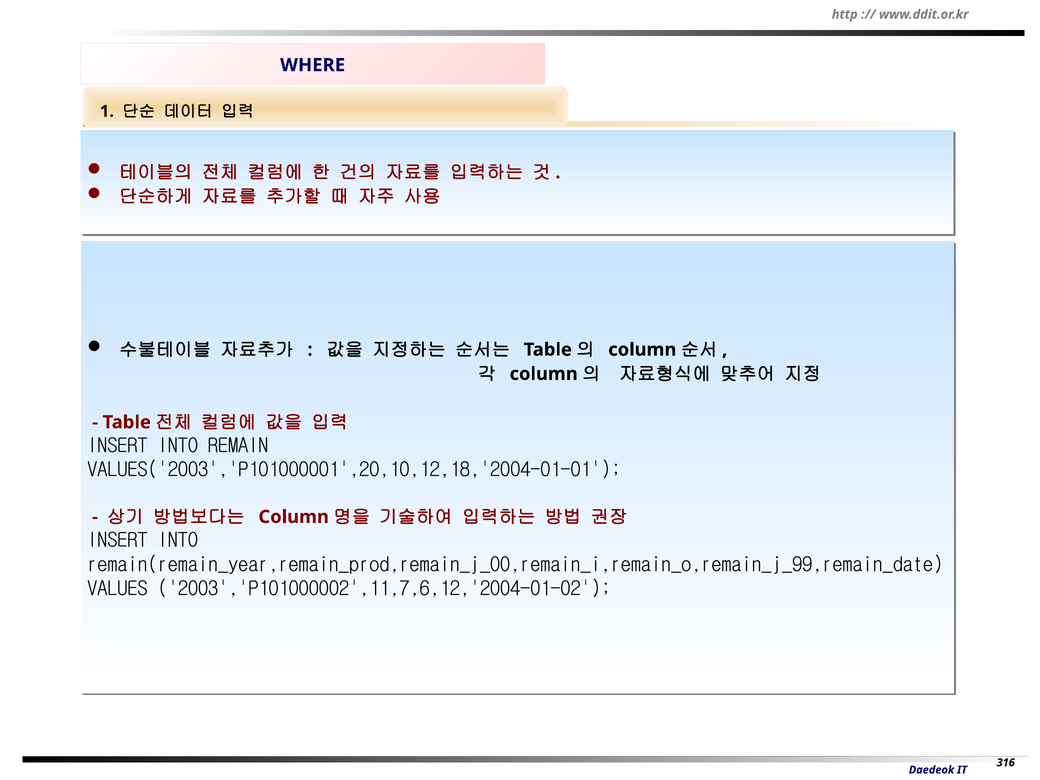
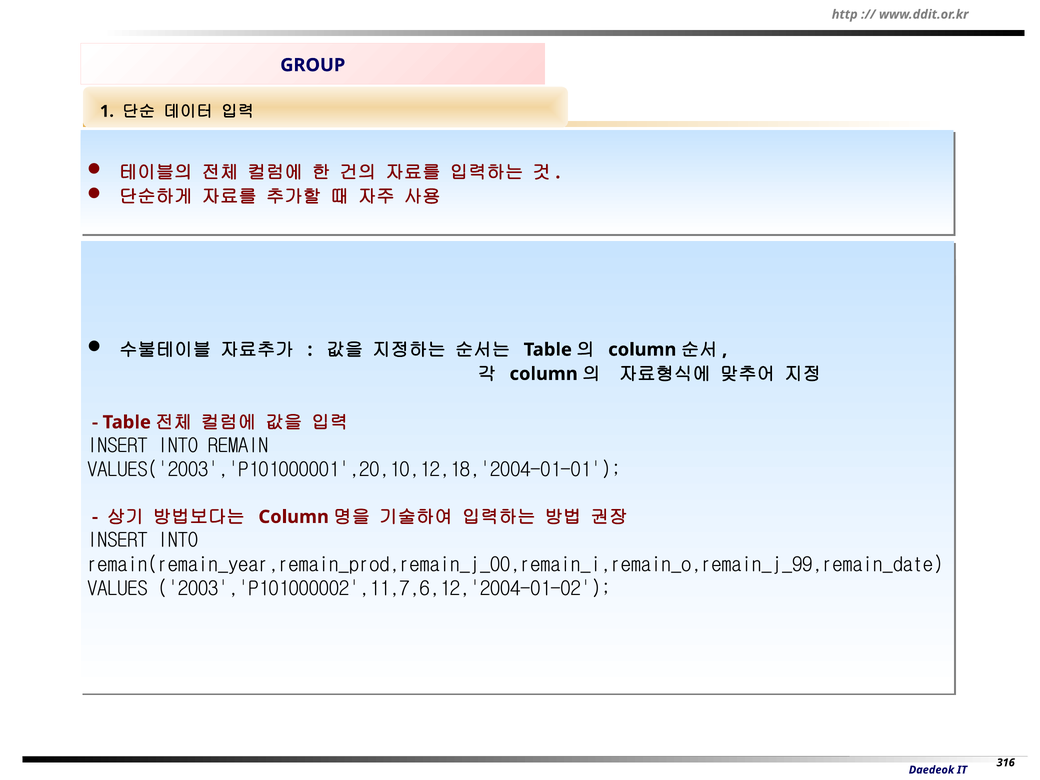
WHERE: WHERE -> GROUP
